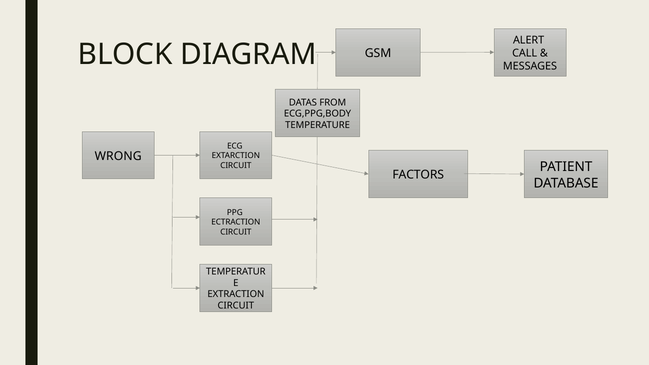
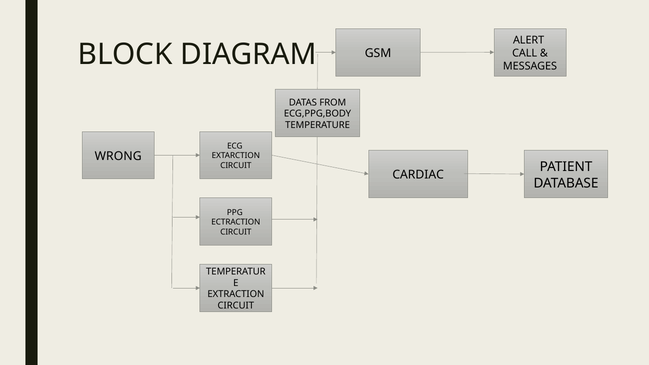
FACTORS: FACTORS -> CARDIAC
